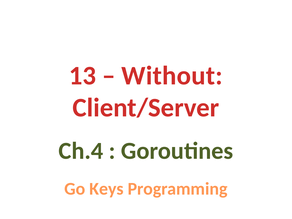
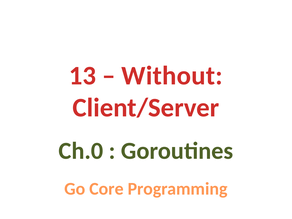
Ch.4: Ch.4 -> Ch.0
Keys: Keys -> Core
